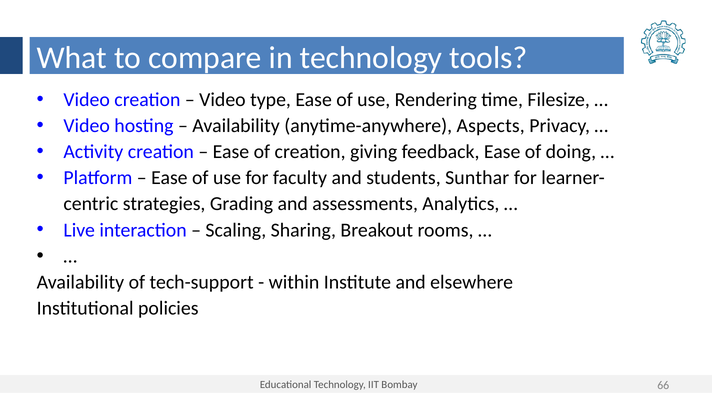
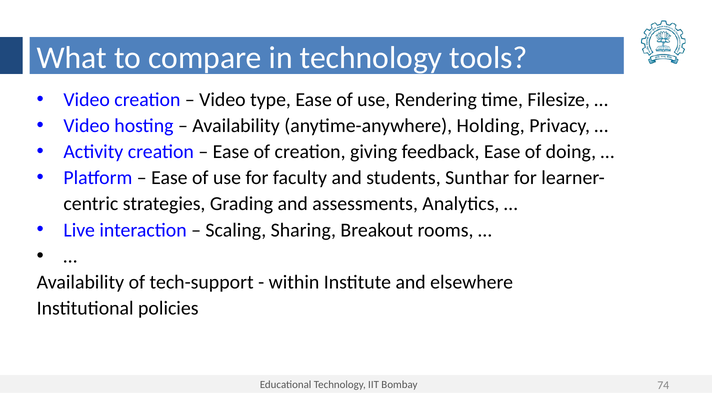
Aspects: Aspects -> Holding
66: 66 -> 74
